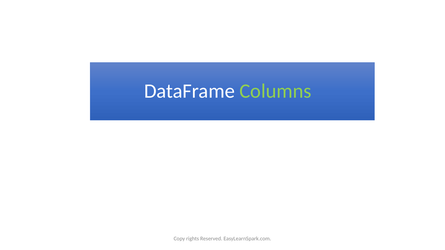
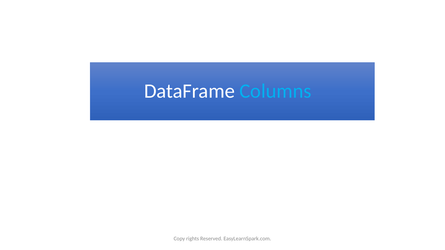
Columns colour: light green -> light blue
